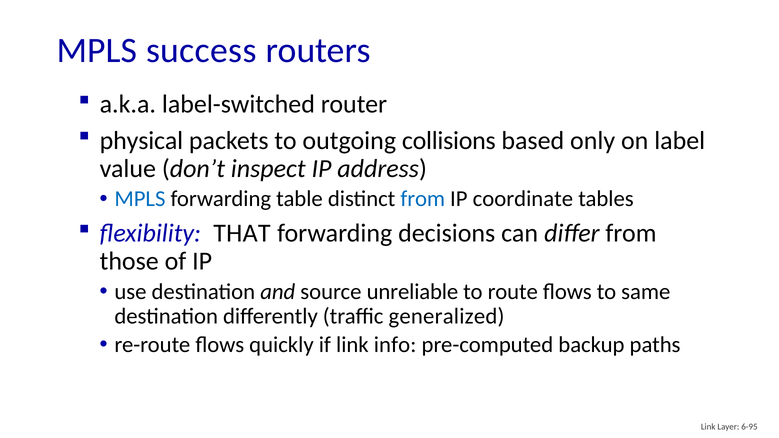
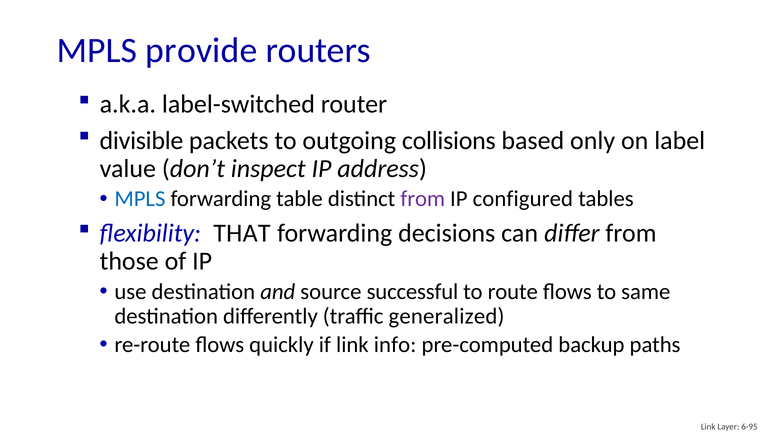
success: success -> provide
physical: physical -> divisible
from at (423, 199) colour: blue -> purple
coordinate: coordinate -> configured
unreliable: unreliable -> successful
